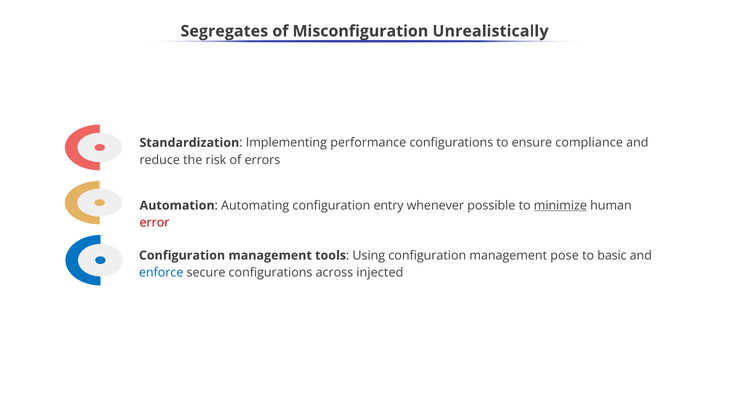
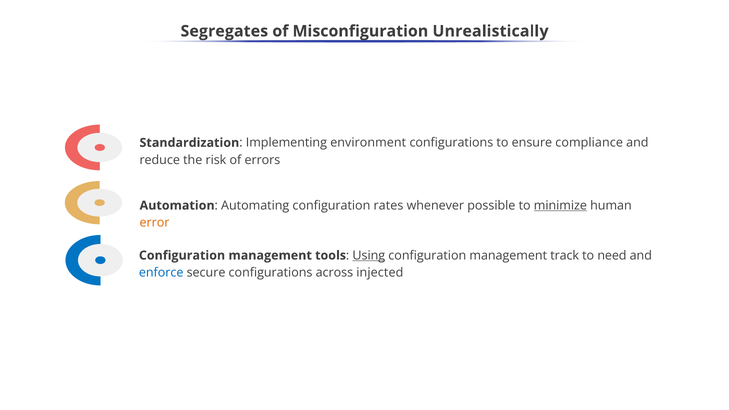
performance: performance -> environment
entry: entry -> rates
error colour: red -> orange
Using underline: none -> present
pose: pose -> track
basic: basic -> need
